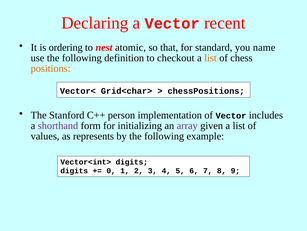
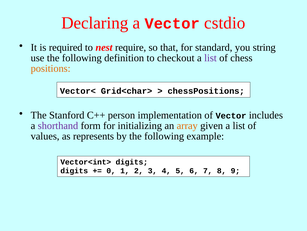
recent: recent -> cstdio
ordering: ordering -> required
atomic: atomic -> require
name: name -> string
list at (210, 58) colour: orange -> purple
array colour: purple -> orange
